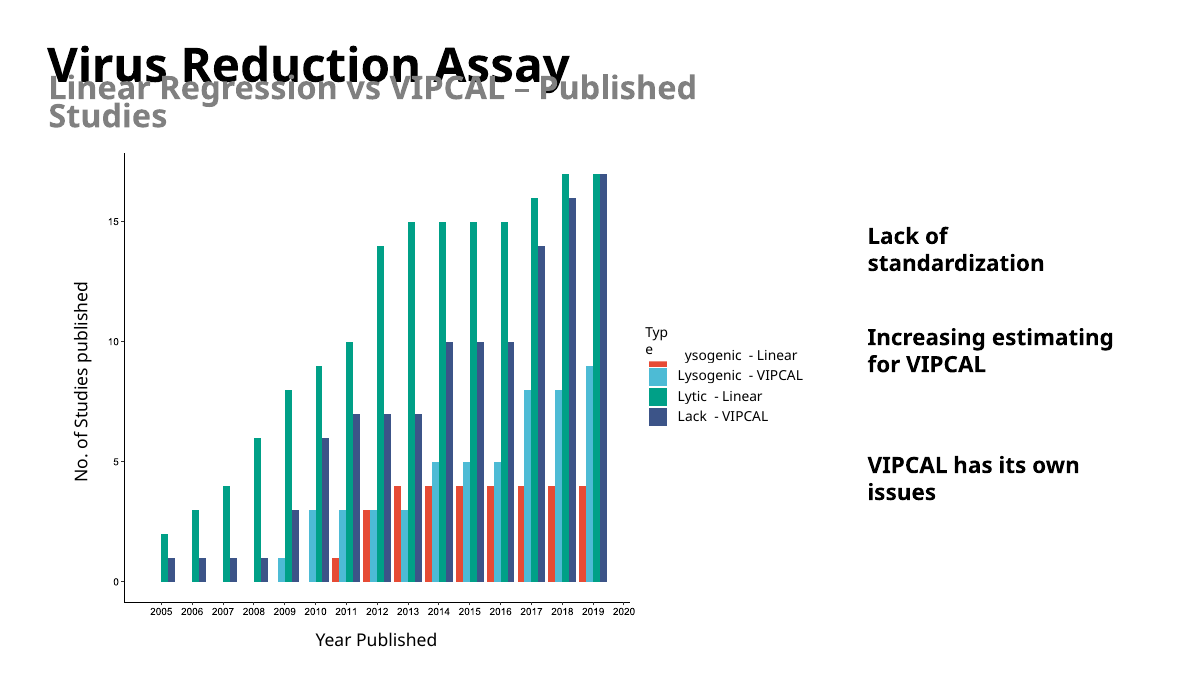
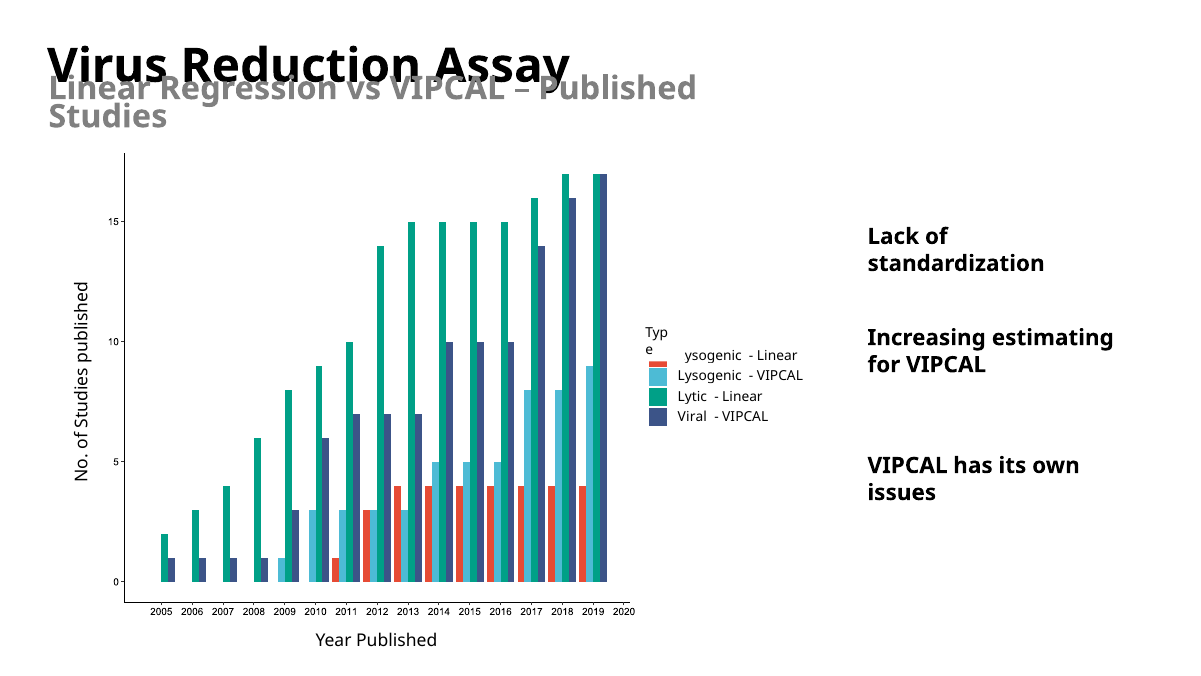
Lack at (692, 417): Lack -> Viral
